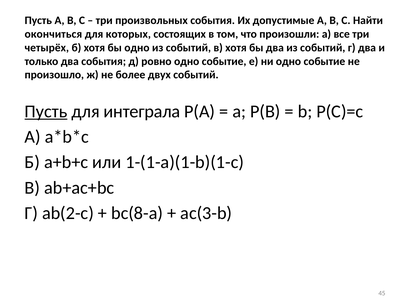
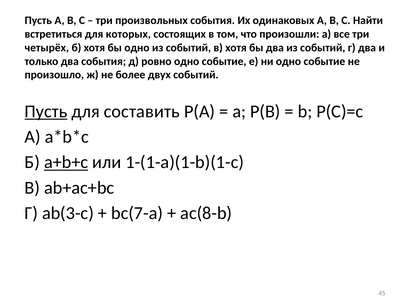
допустимые: допустимые -> одинаковых
окончиться: окончиться -> встретиться
интеграла: интеграла -> составить
a+b+c underline: none -> present
ab(2-c: ab(2-c -> ab(3-c
bc(8-a: bc(8-a -> bc(7-a
ac(3-b: ac(3-b -> ac(8-b
